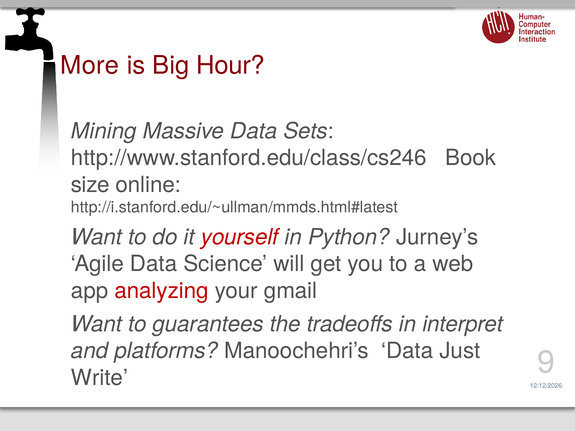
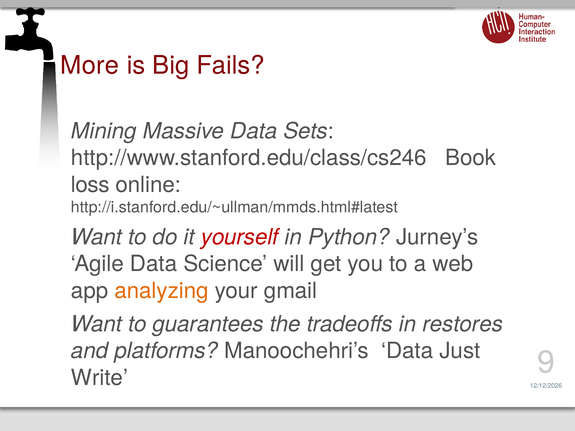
Hour: Hour -> Fails
size: size -> loss
analyzing colour: red -> orange
interpret: interpret -> restores
